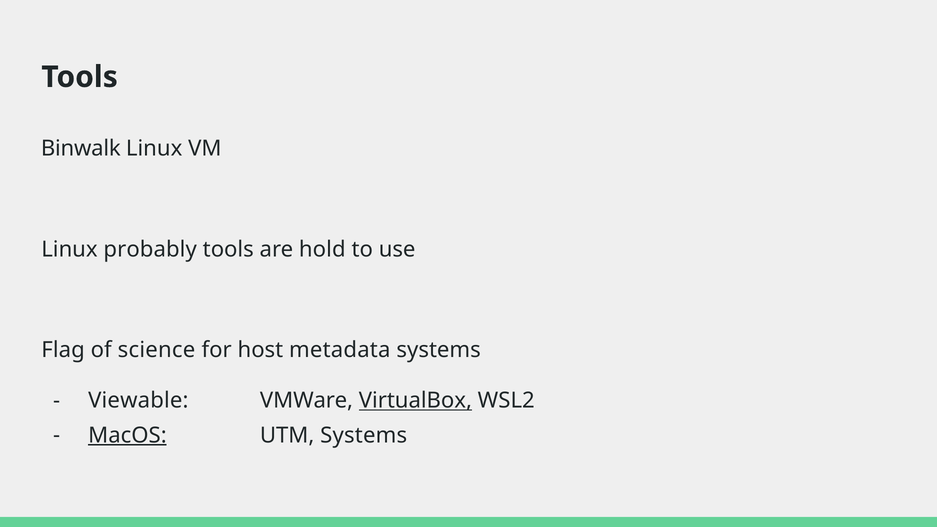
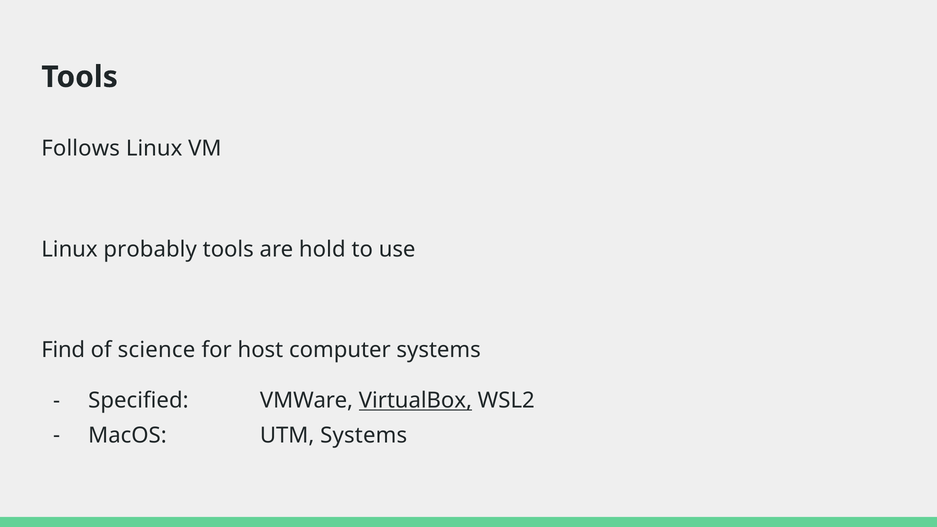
Binwalk: Binwalk -> Follows
Flag: Flag -> Find
metadata: metadata -> computer
Viewable: Viewable -> Specified
MacOS underline: present -> none
